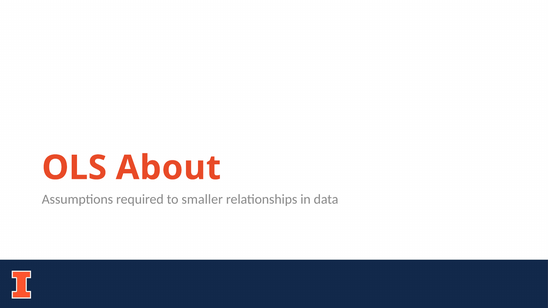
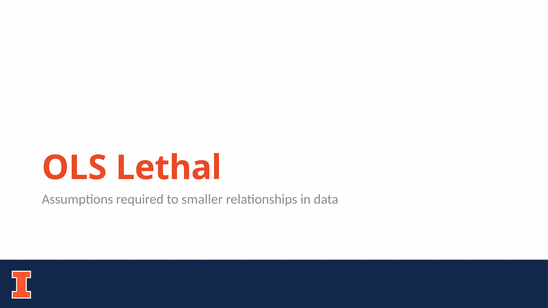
About: About -> Lethal
